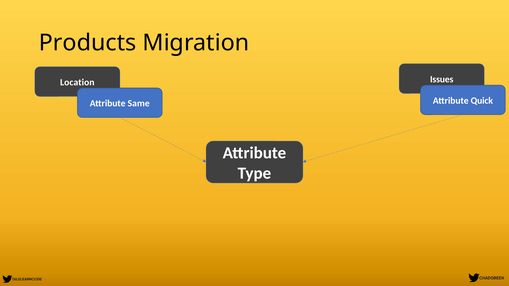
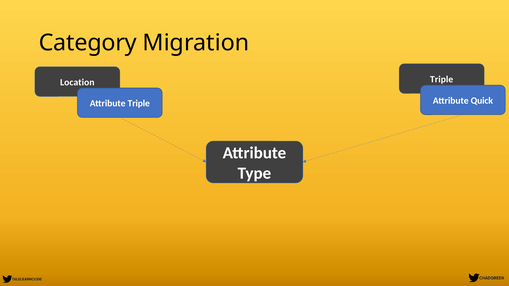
Products: Products -> Category
Issues at (442, 79): Issues -> Triple
Attribute Same: Same -> Triple
